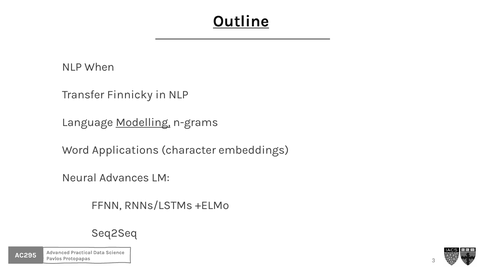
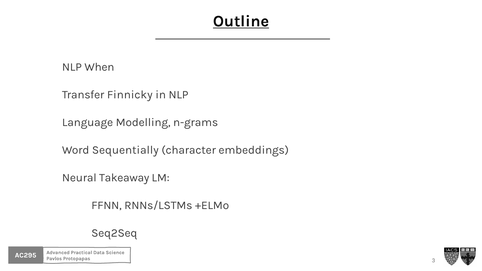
Modelling underline: present -> none
Applications: Applications -> Sequentially
Advances: Advances -> Takeaway
